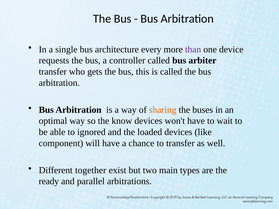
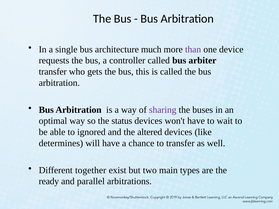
every: every -> much
sharing colour: orange -> purple
know: know -> status
loaded: loaded -> altered
component: component -> determines
